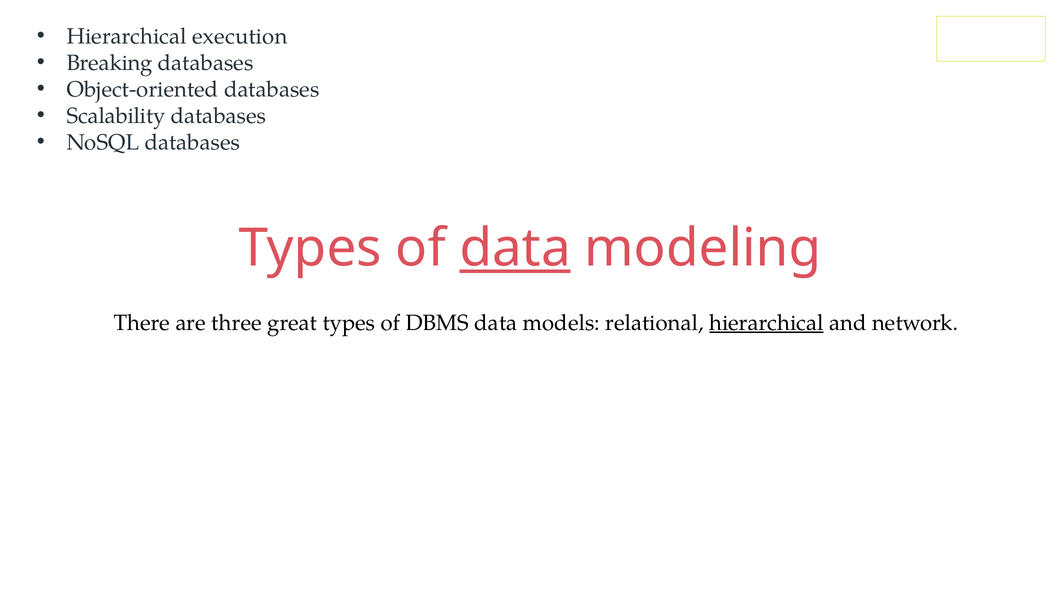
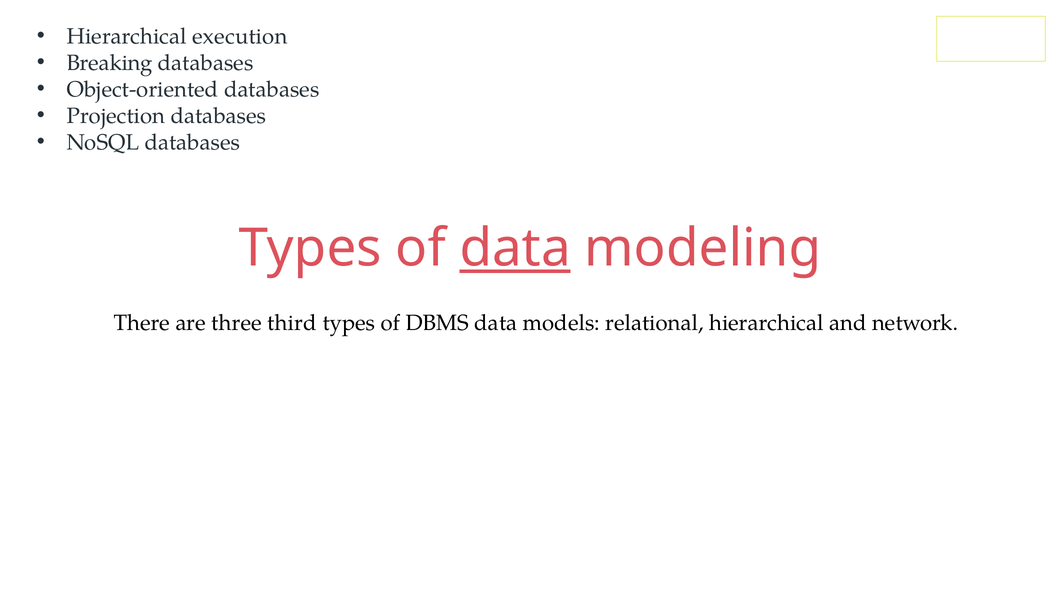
Scalability: Scalability -> Projection
great: great -> third
hierarchical at (766, 323) underline: present -> none
